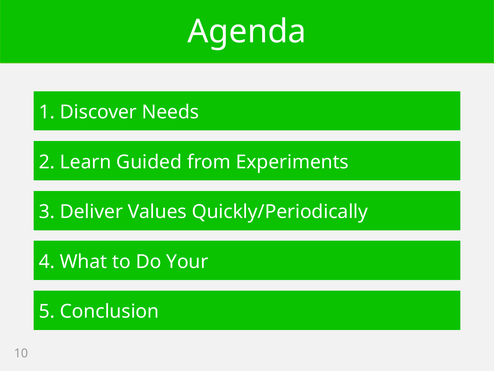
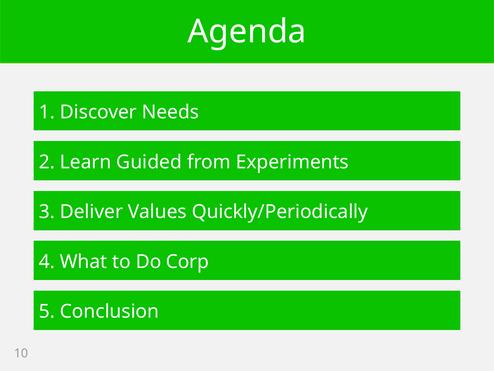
Your: Your -> Corp
